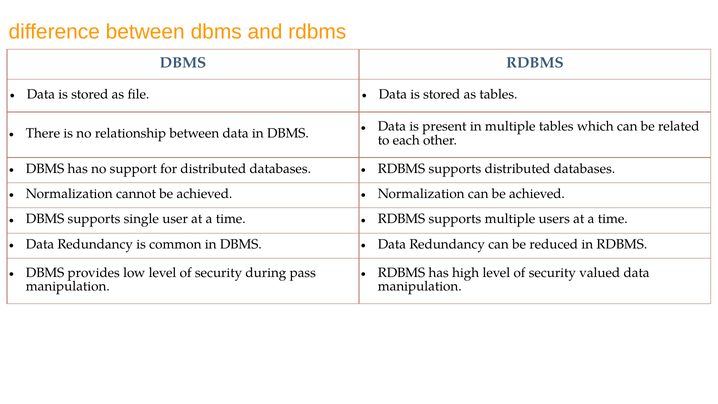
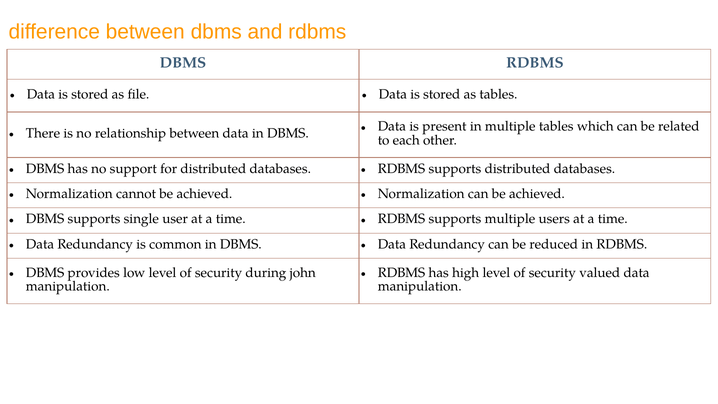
pass: pass -> john
